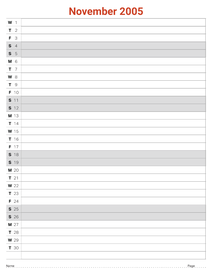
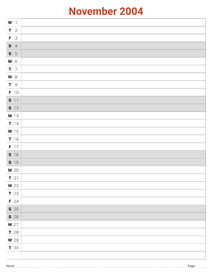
2005: 2005 -> 2004
